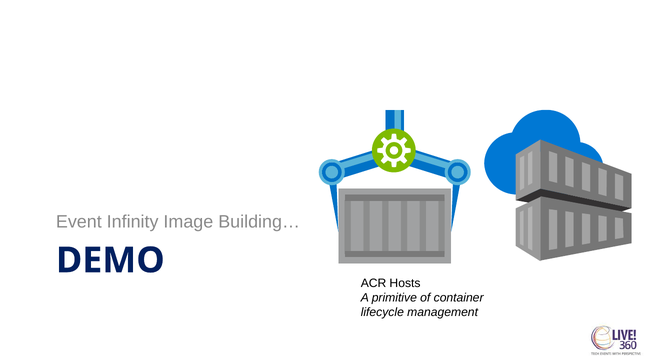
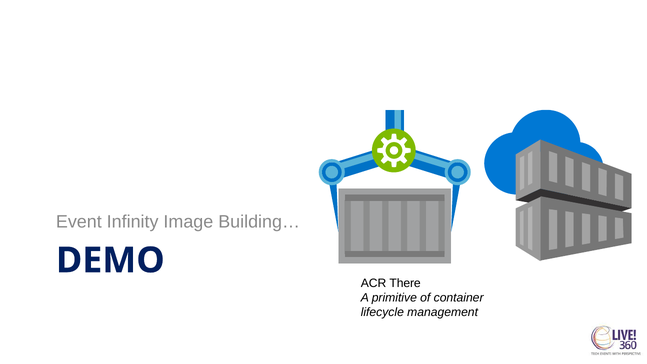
Hosts: Hosts -> There
